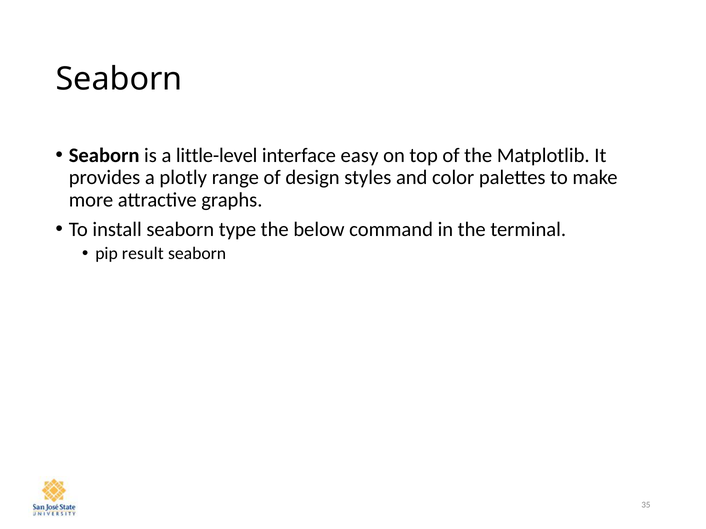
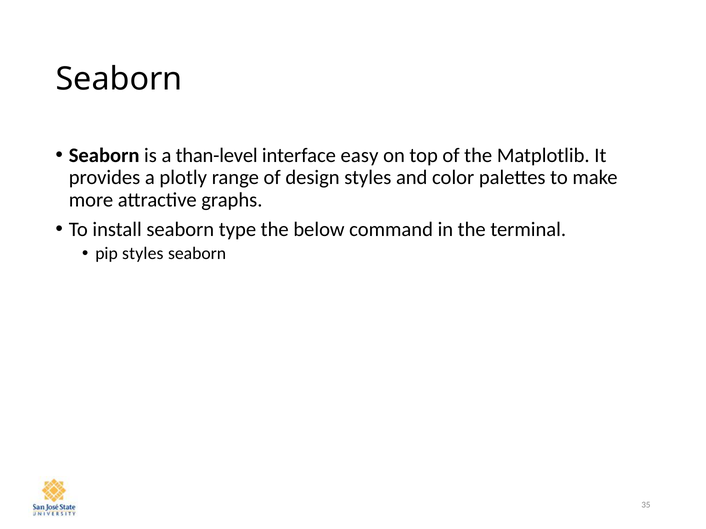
little-level: little-level -> than-level
pip result: result -> styles
